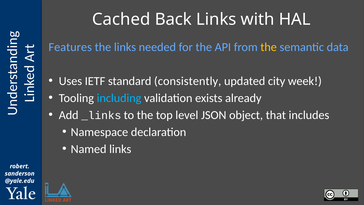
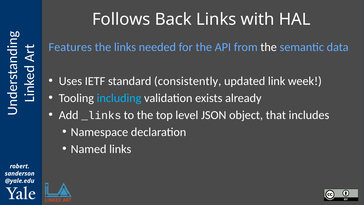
Cached: Cached -> Follows
the at (269, 47) colour: yellow -> white
city: city -> link
